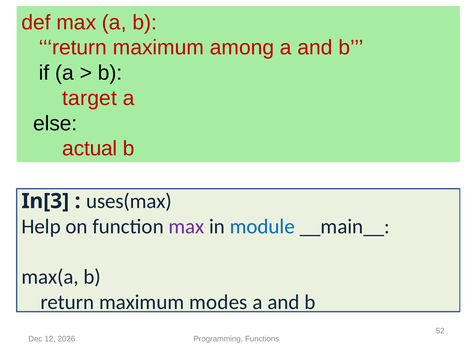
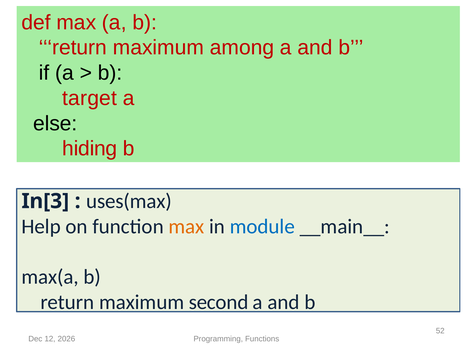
actual: actual -> hiding
max at (186, 226) colour: purple -> orange
modes: modes -> second
